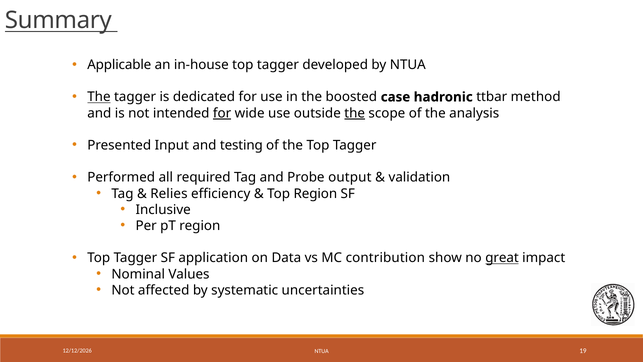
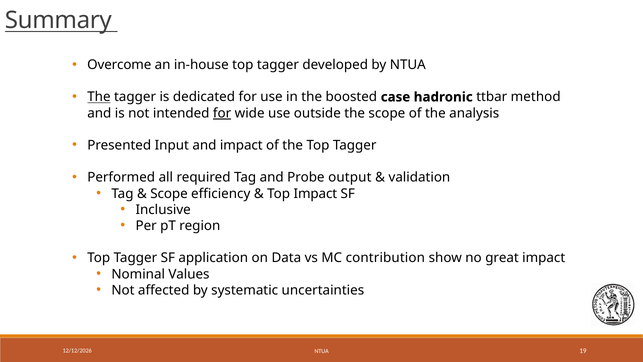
Applicable: Applicable -> Overcome
the at (355, 113) underline: present -> none
and testing: testing -> impact
Relies at (169, 193): Relies -> Scope
Top Region: Region -> Impact
great underline: present -> none
